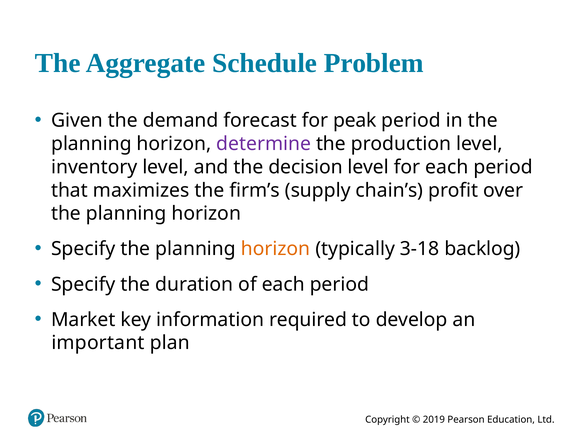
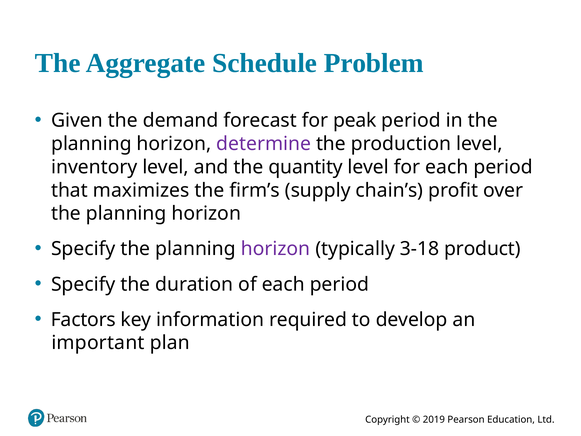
decision: decision -> quantity
horizon at (276, 249) colour: orange -> purple
backlog: backlog -> product
Market: Market -> Factors
